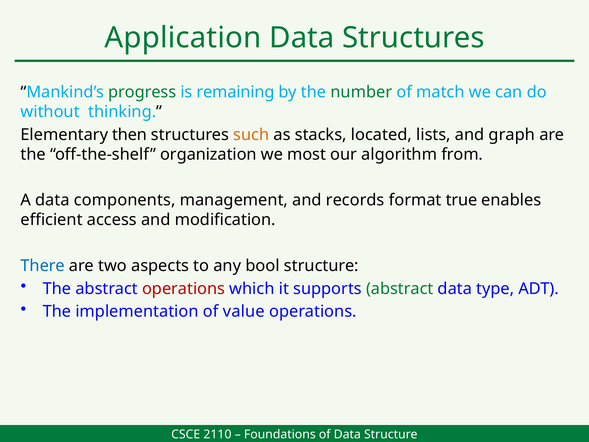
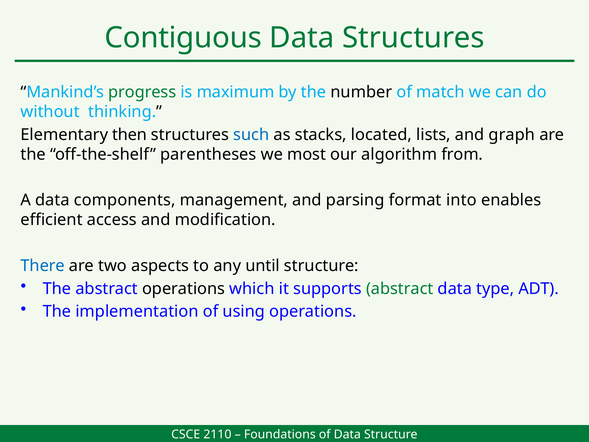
Application: Application -> Contiguous
remaining: remaining -> maximum
number colour: green -> black
such colour: orange -> blue
organization: organization -> parentheses
records: records -> parsing
true: true -> into
bool: bool -> until
operations at (184, 288) colour: red -> black
value: value -> using
